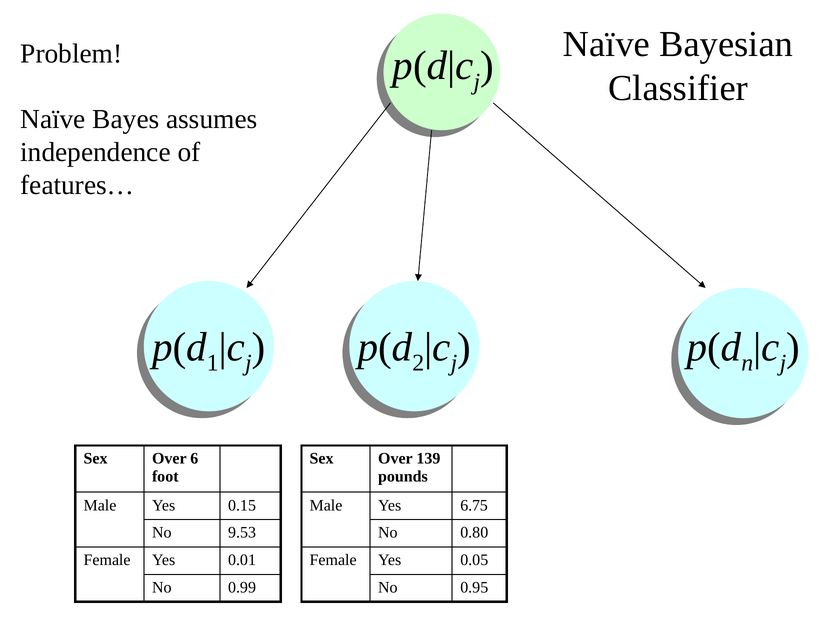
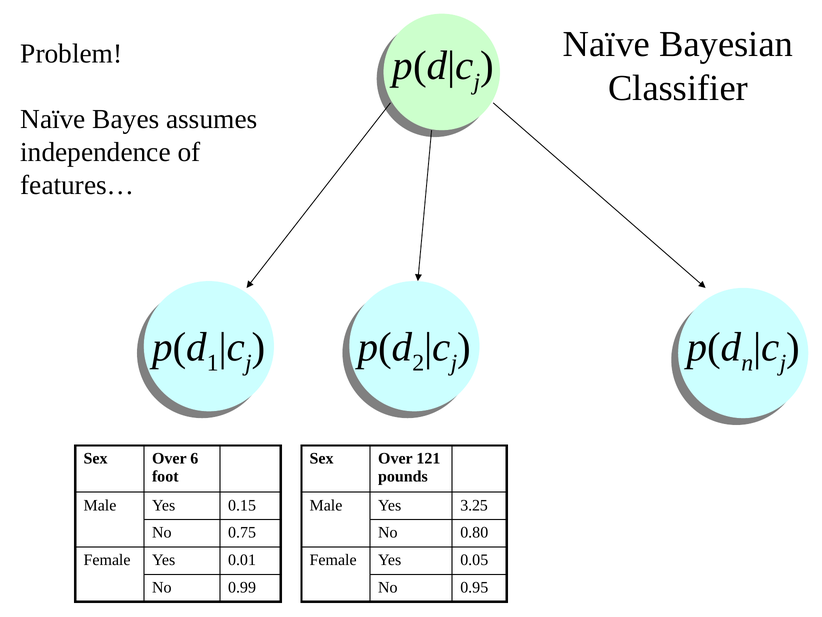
139: 139 -> 121
6.75: 6.75 -> 3.25
9.53: 9.53 -> 0.75
